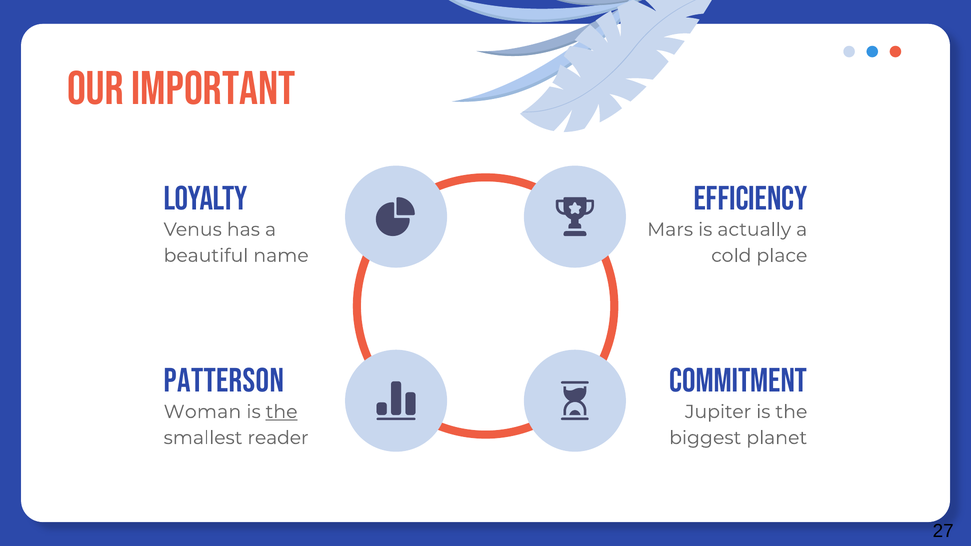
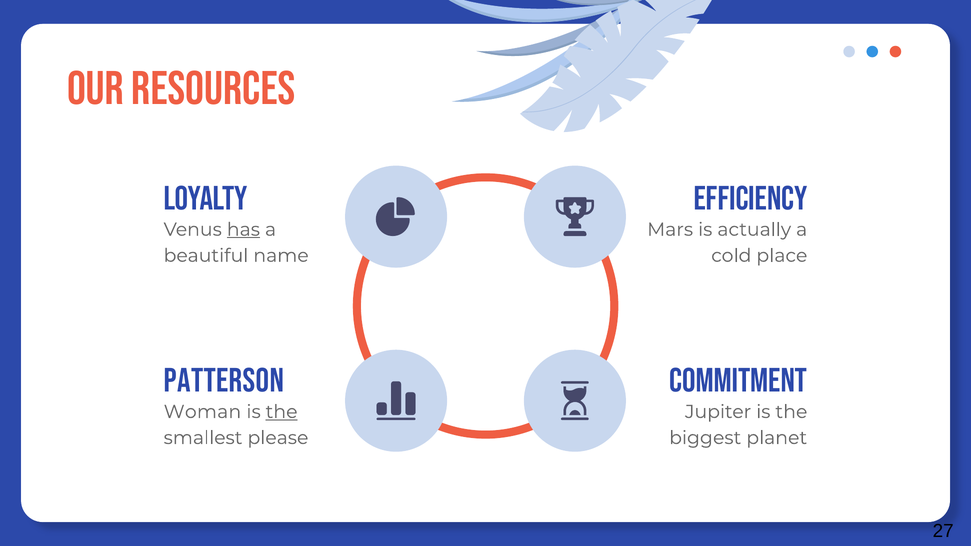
IMPORTANT: IMPORTANT -> RESOURCES
has underline: none -> present
reader: reader -> please
